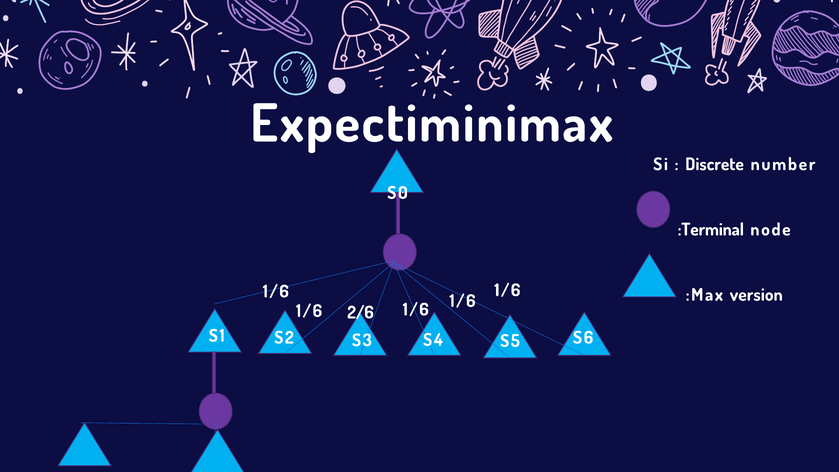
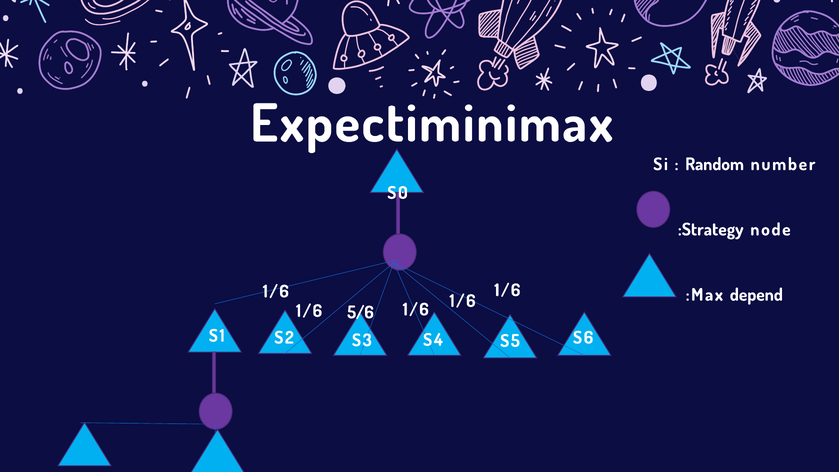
Discrete: Discrete -> Random
:Terminal: :Terminal -> :Strategy
version: version -> depend
2/6: 2/6 -> 5/6
